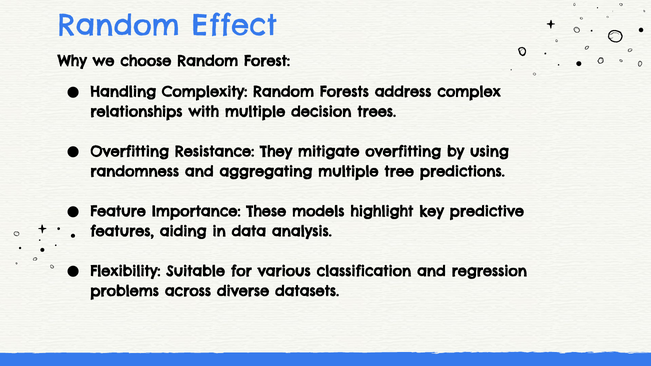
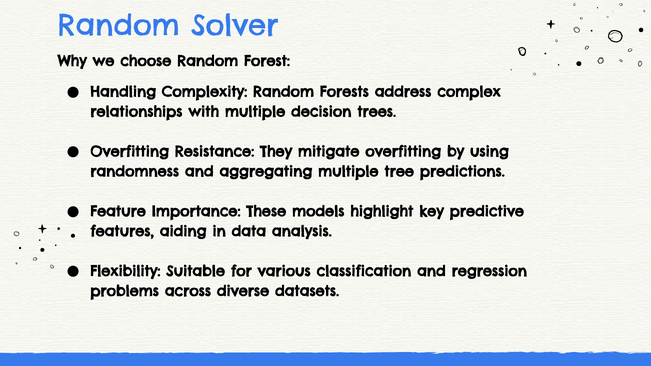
Effect: Effect -> Solver
